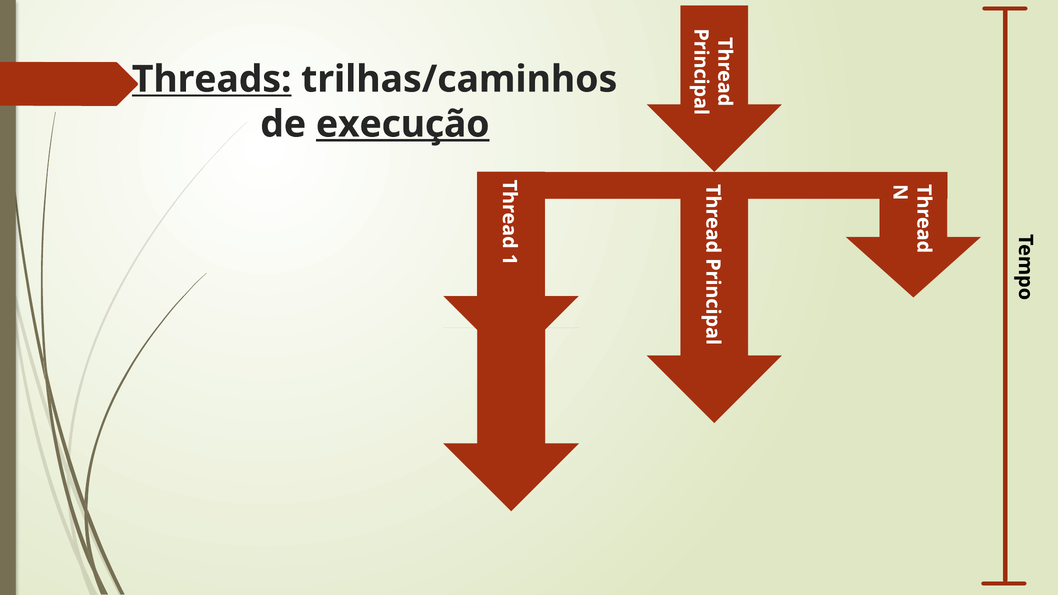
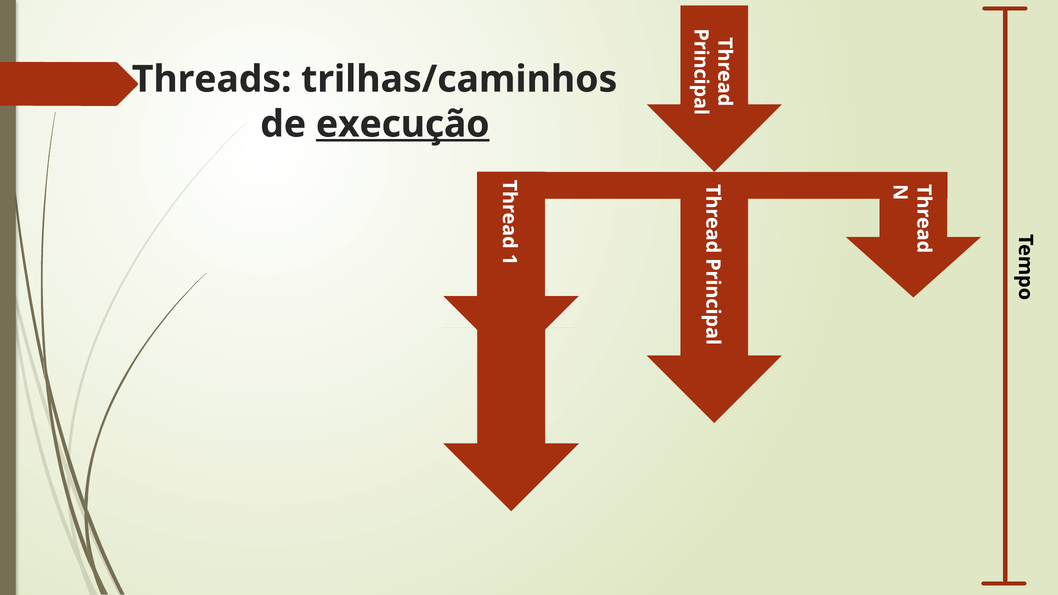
Threads underline: present -> none
